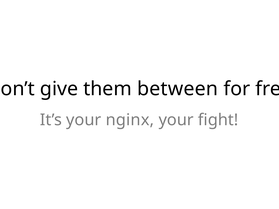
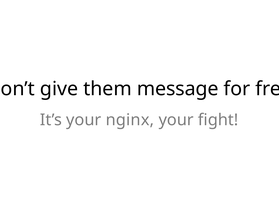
between: between -> message
